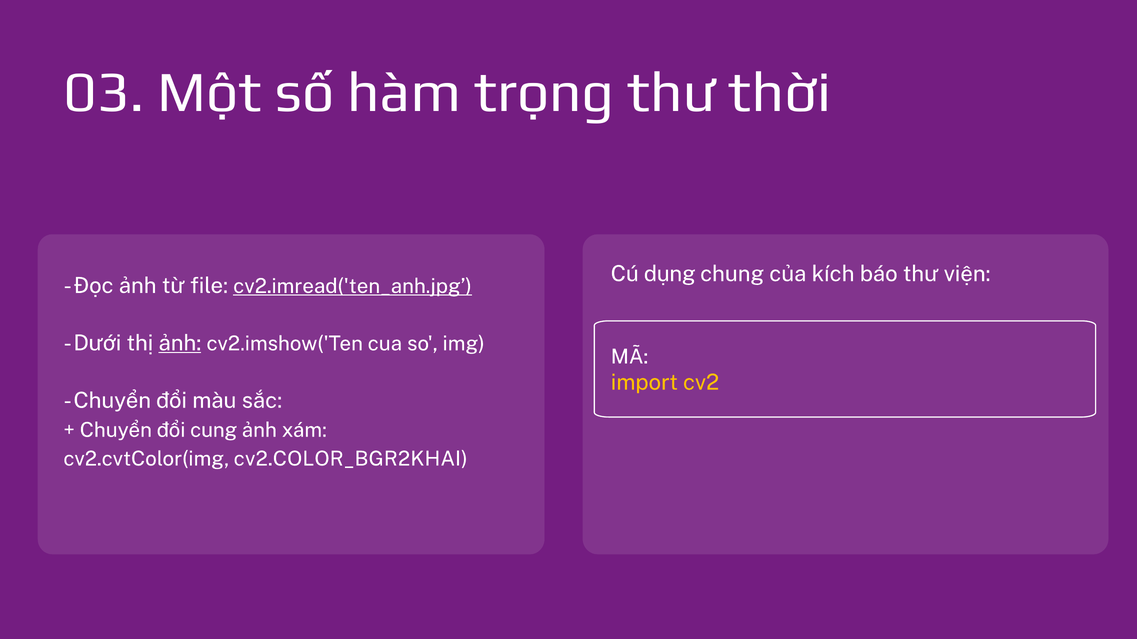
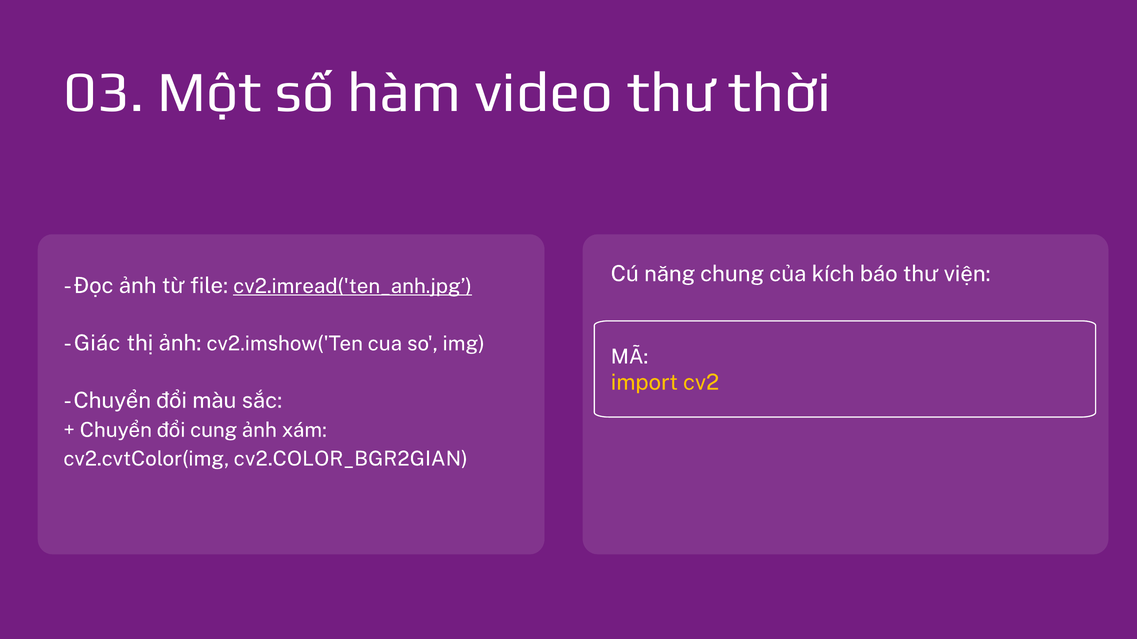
trọng: trọng -> video
dụng: dụng -> năng
Dưới: Dưới -> Giác
ảnh at (180, 343) underline: present -> none
cv2.COLOR_BGR2KHAI: cv2.COLOR_BGR2KHAI -> cv2.COLOR_BGR2GIAN
